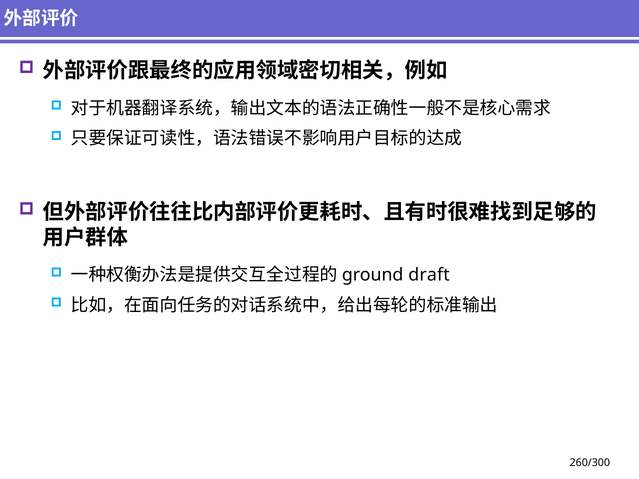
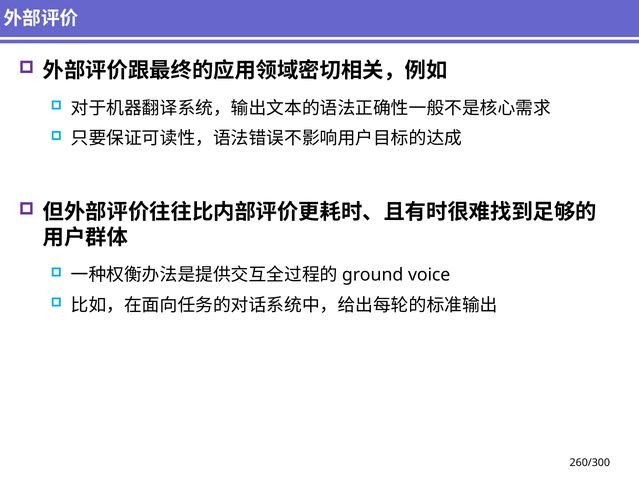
draft: draft -> voice
